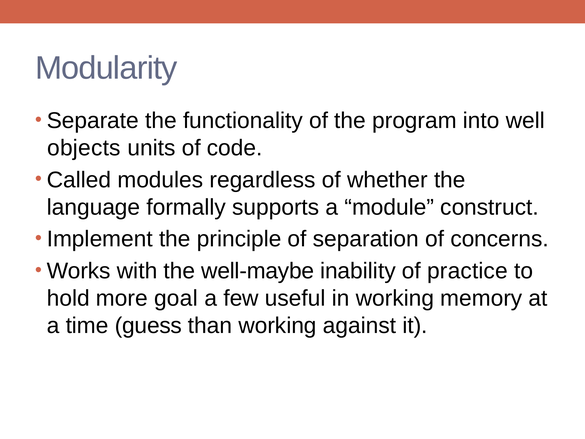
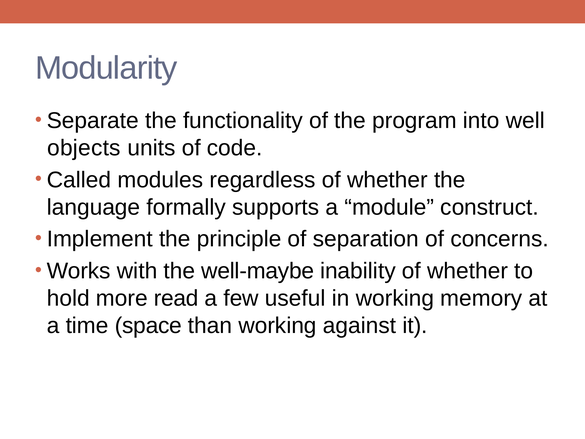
inability of practice: practice -> whether
goal: goal -> read
guess: guess -> space
